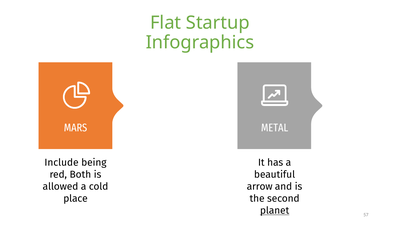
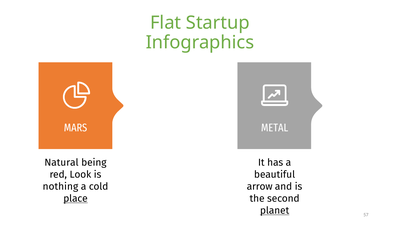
Include: Include -> Natural
Both: Both -> Look
allowed: allowed -> nothing
place underline: none -> present
